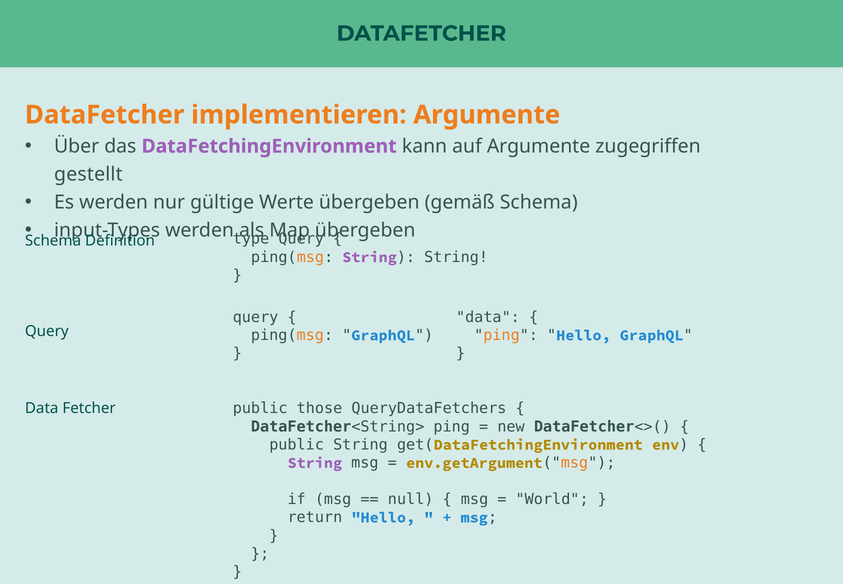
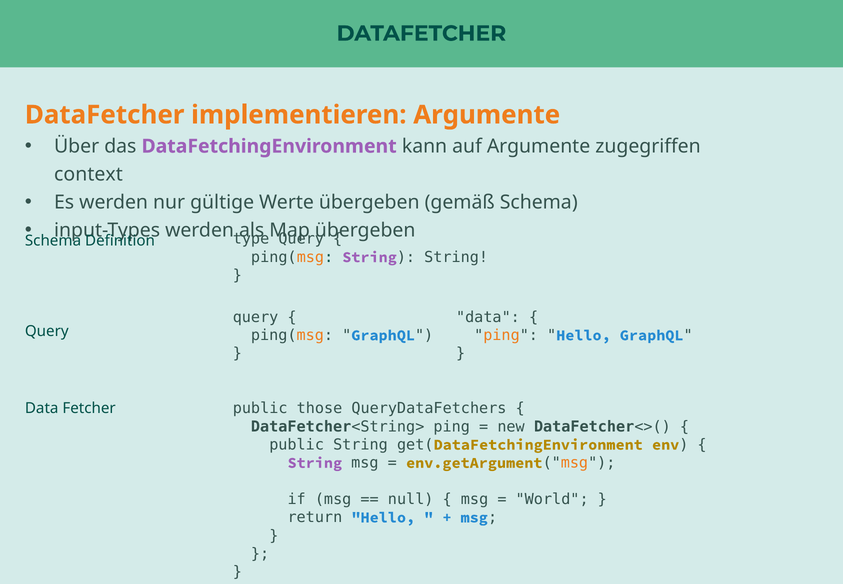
gestellt: gestellt -> context
